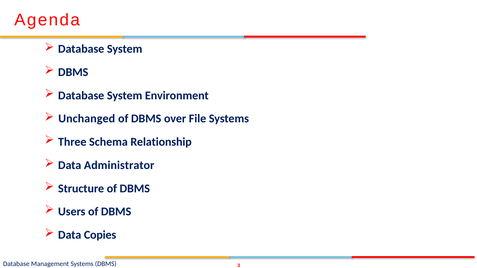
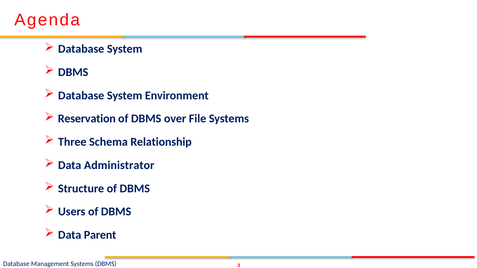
Unchanged: Unchanged -> Reservation
Copies: Copies -> Parent
